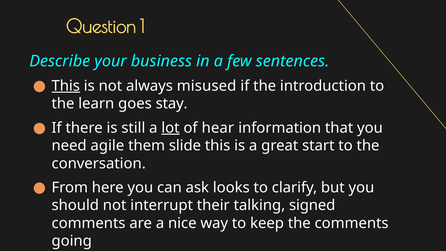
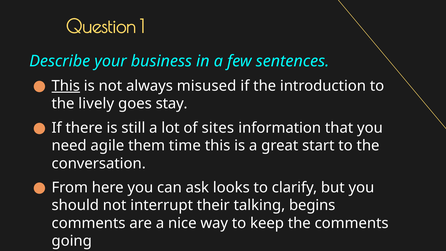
learn: learn -> lively
lot underline: present -> none
hear: hear -> sites
slide: slide -> time
signed: signed -> begins
